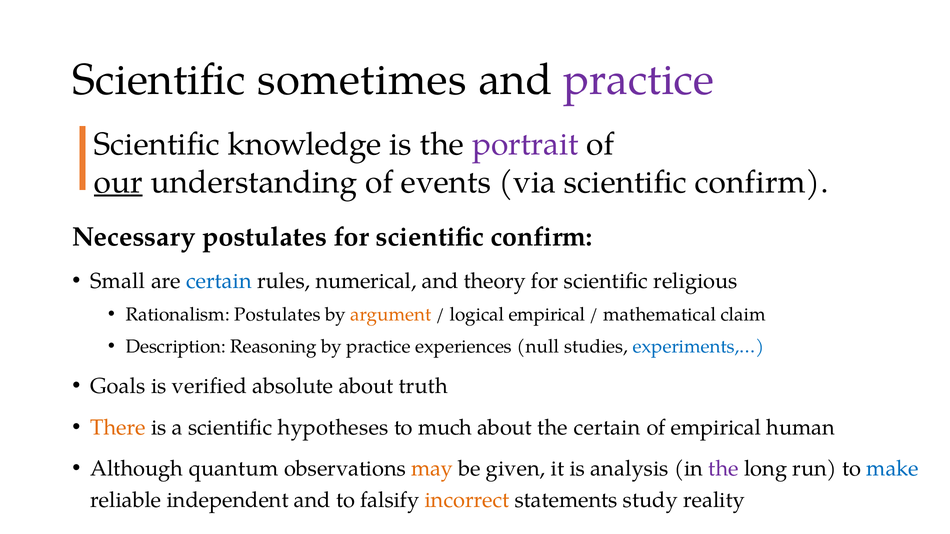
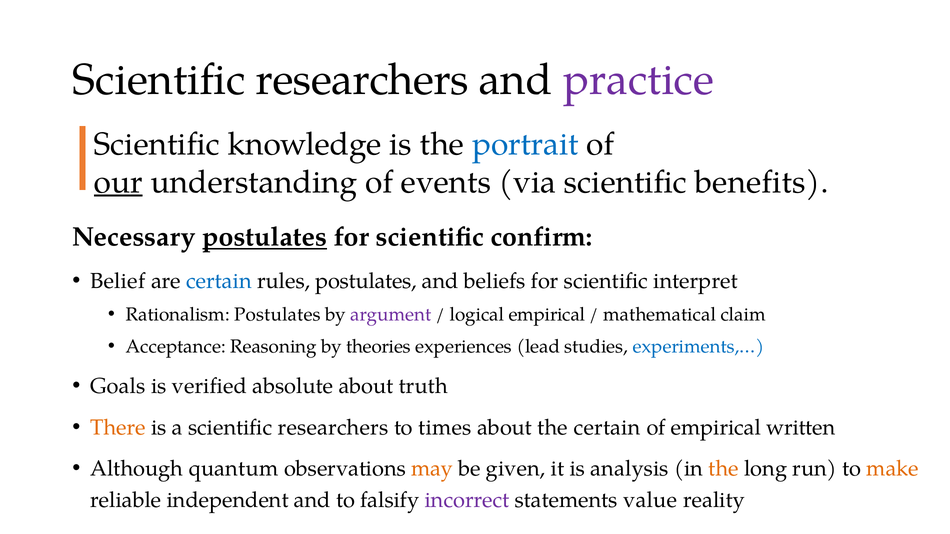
sometimes at (362, 80): sometimes -> researchers
portrait colour: purple -> blue
via scientific confirm: confirm -> benefits
postulates at (265, 237) underline: none -> present
Small: Small -> Belief
rules numerical: numerical -> postulates
theory: theory -> beliefs
religious: religious -> interpret
argument colour: orange -> purple
Description: Description -> Acceptance
by practice: practice -> theories
null: null -> lead
a scientific hypotheses: hypotheses -> researchers
much: much -> times
human: human -> written
the at (724, 469) colour: purple -> orange
make colour: blue -> orange
incorrect colour: orange -> purple
study: study -> value
